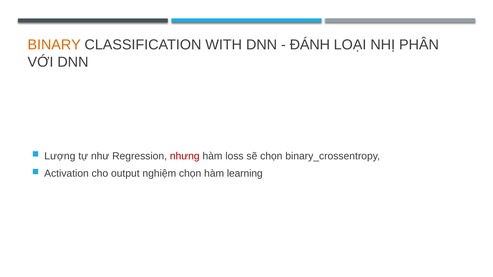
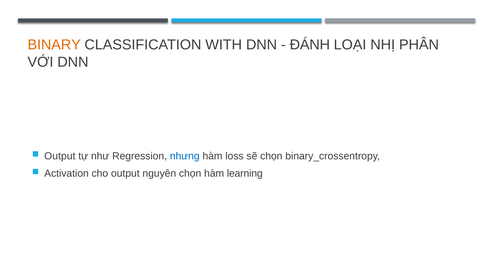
Lượng at (60, 156): Lượng -> Output
nhưng colour: red -> blue
nghiệm: nghiệm -> nguyên
